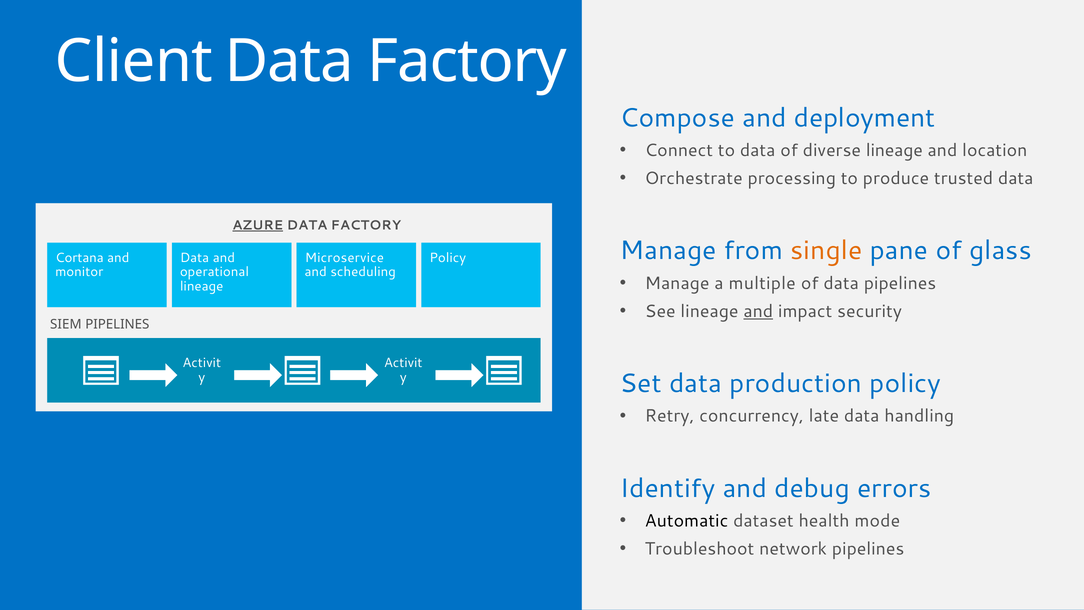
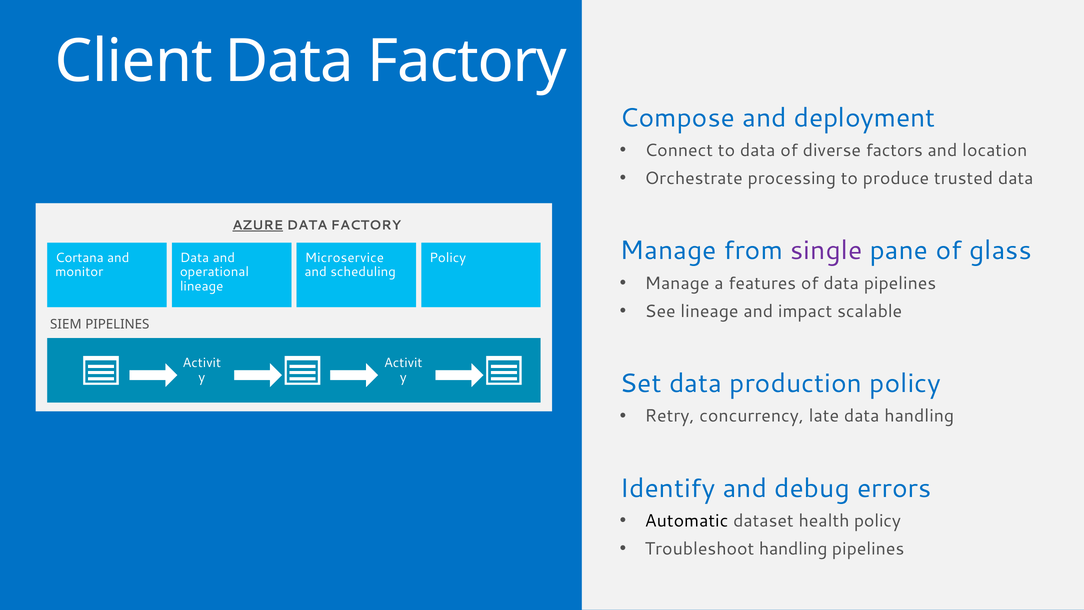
diverse lineage: lineage -> factors
single colour: orange -> purple
multiple: multiple -> features
and at (758, 311) underline: present -> none
security: security -> scalable
health mode: mode -> policy
Troubleshoot network: network -> handling
